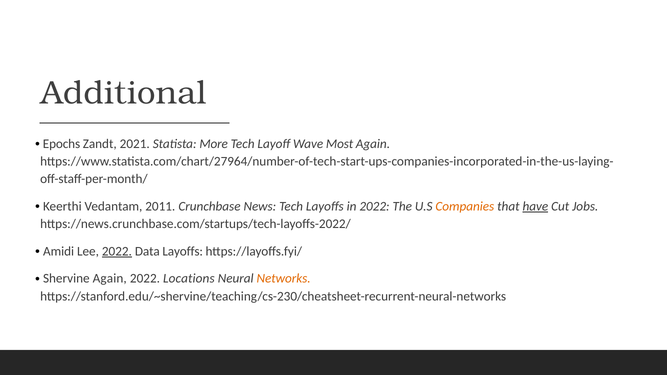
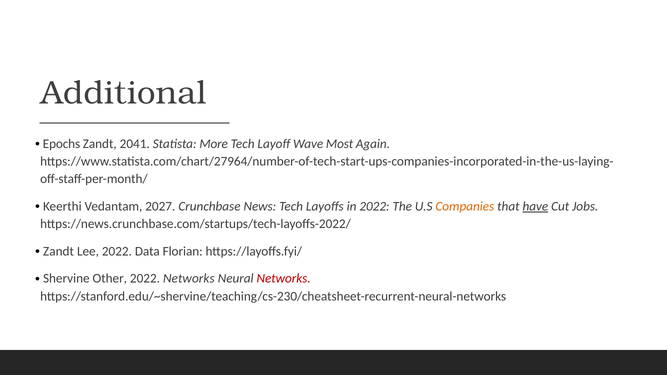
2021: 2021 -> 2041
2011: 2011 -> 2027
Amidi at (59, 251): Amidi -> Zandt
2022 at (117, 251) underline: present -> none
Data Layoffs: Layoffs -> Florian
Shervine Again: Again -> Other
2022 Locations: Locations -> Networks
Networks at (284, 279) colour: orange -> red
